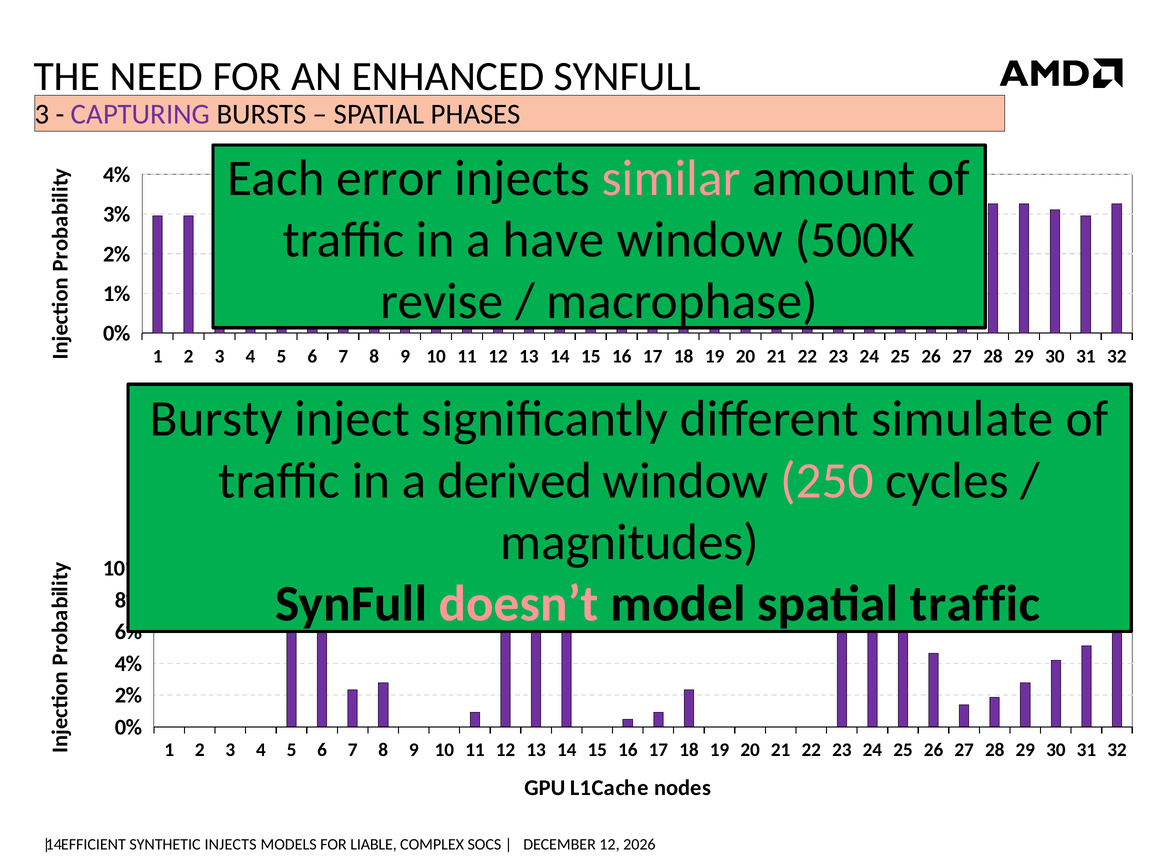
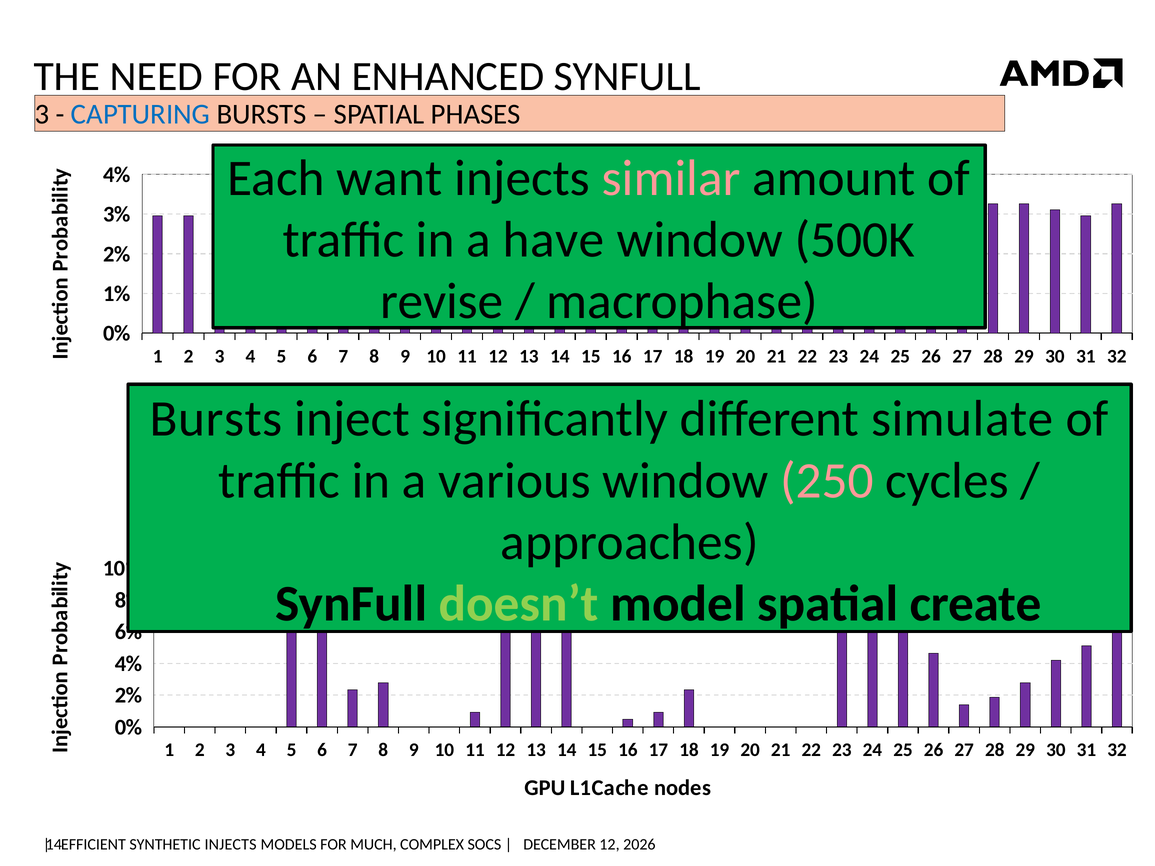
CAPTURING colour: purple -> blue
error: error -> want
Bursty at (216, 419): Bursty -> Bursts
derived: derived -> various
magnitudes: magnitudes -> approaches
doesn’t colour: pink -> light green
spatial traffic: traffic -> create
LIABLE: LIABLE -> MUCH
